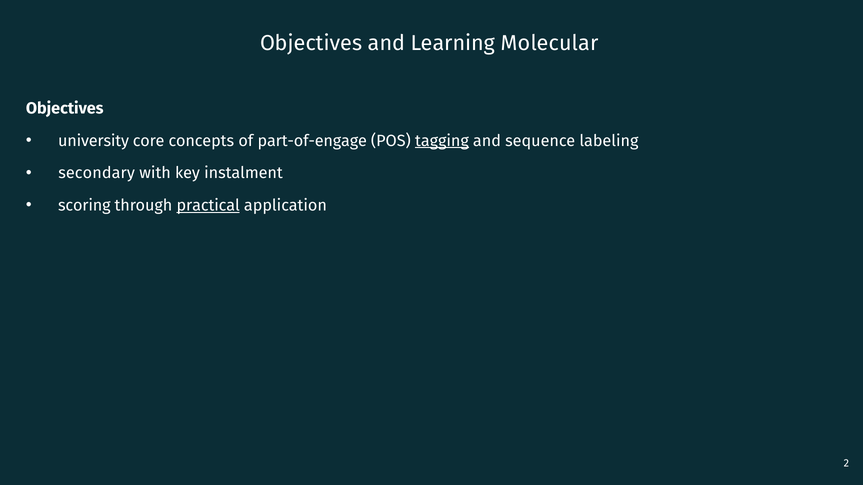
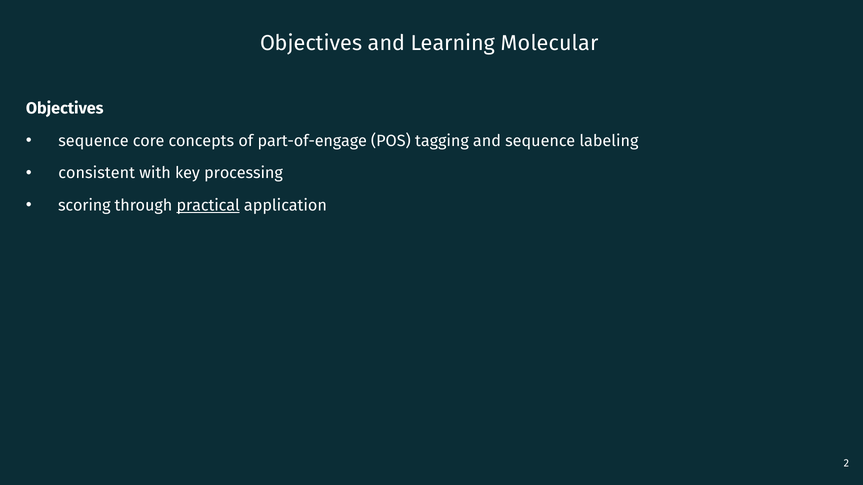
university at (94, 141): university -> sequence
tagging underline: present -> none
secondary: secondary -> consistent
instalment: instalment -> processing
